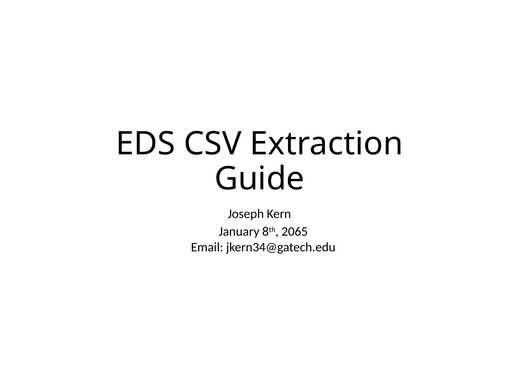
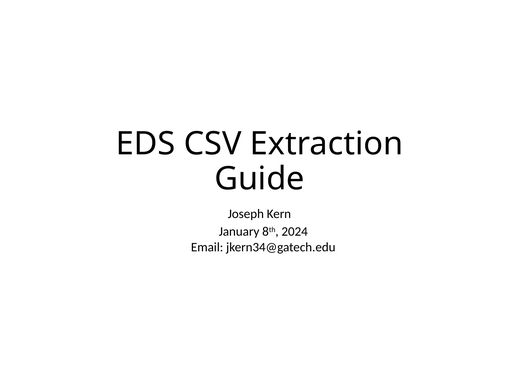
2065: 2065 -> 2024
